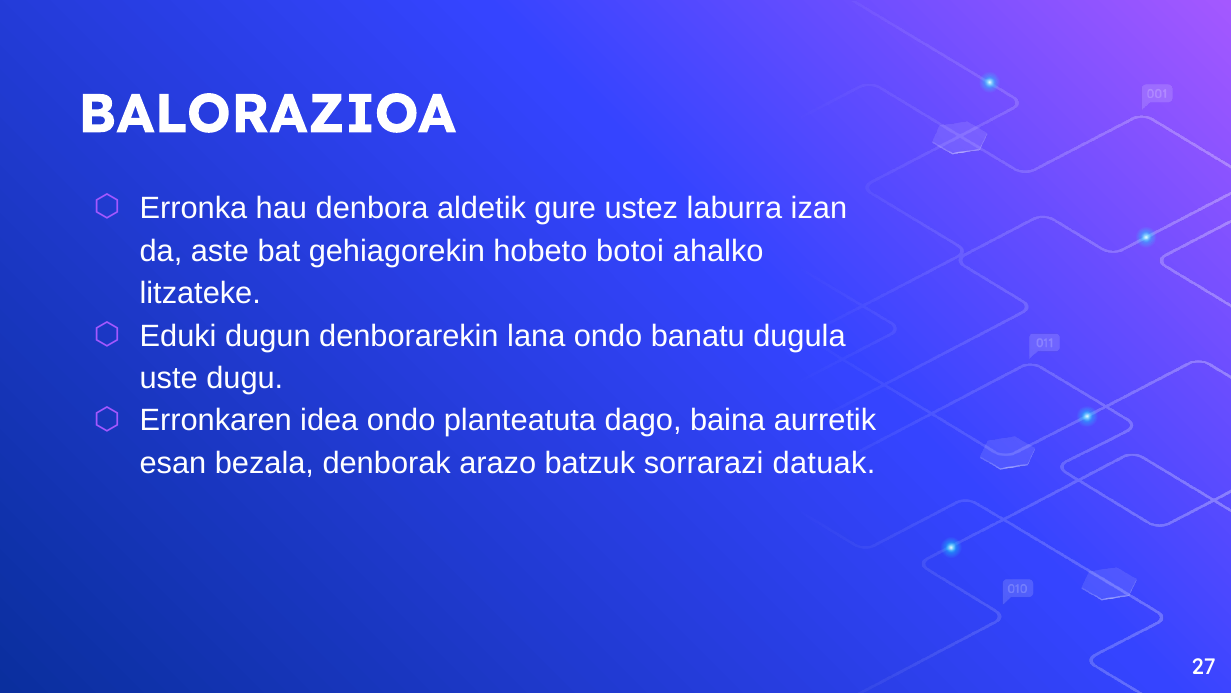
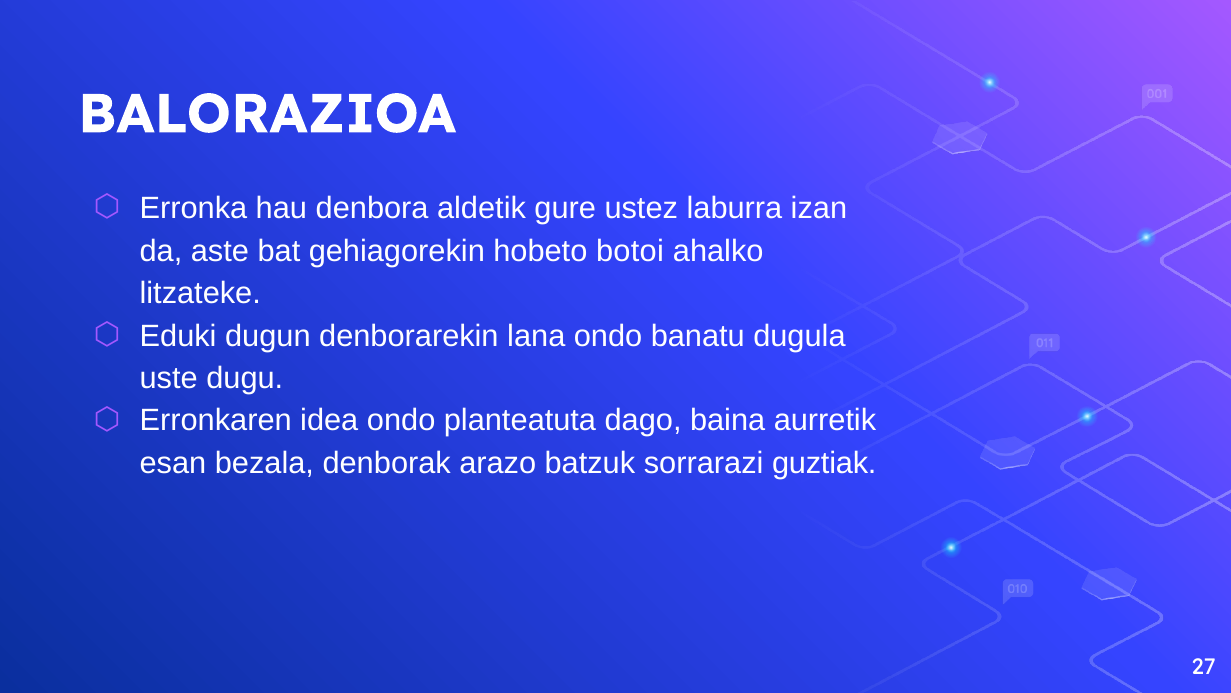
datuak: datuak -> guztiak
